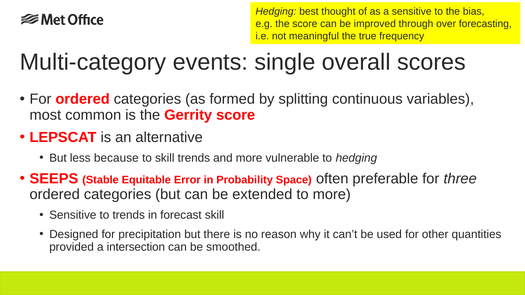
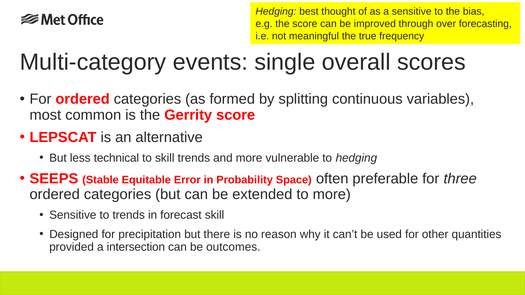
because: because -> technical
smoothed: smoothed -> outcomes
